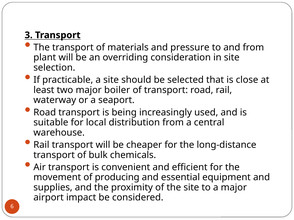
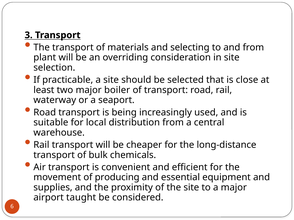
pressure: pressure -> selecting
impact: impact -> taught
